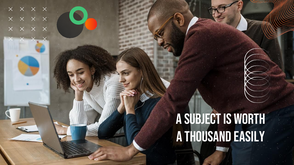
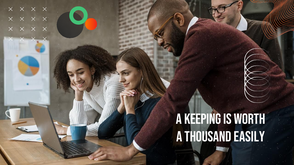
subject: subject -> keeping
